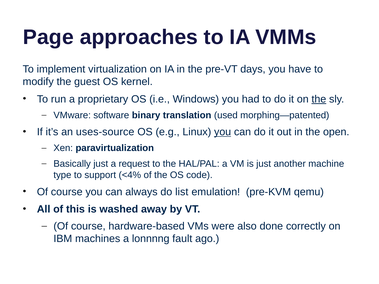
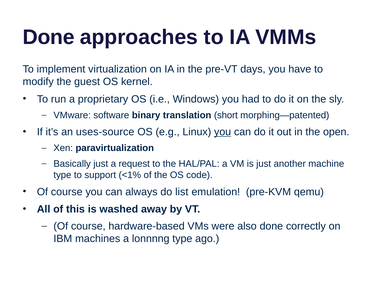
Page at (48, 37): Page -> Done
the at (319, 99) underline: present -> none
used: used -> short
<4%: <4% -> <1%
lonnnng fault: fault -> type
